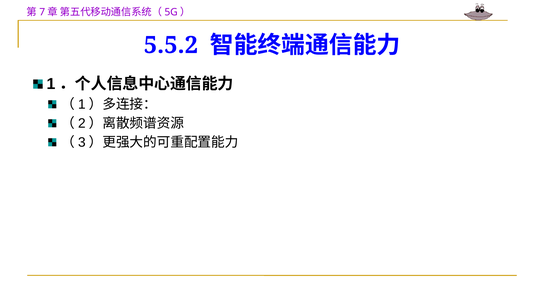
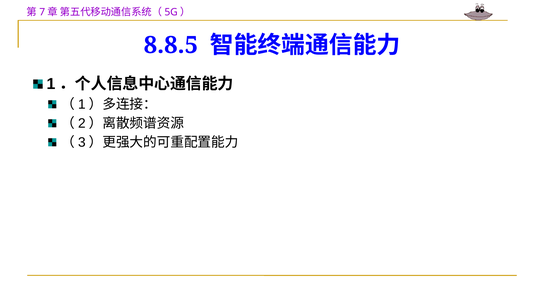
5.5.2: 5.5.2 -> 8.8.5
